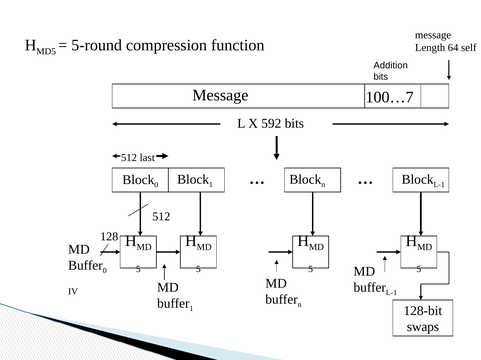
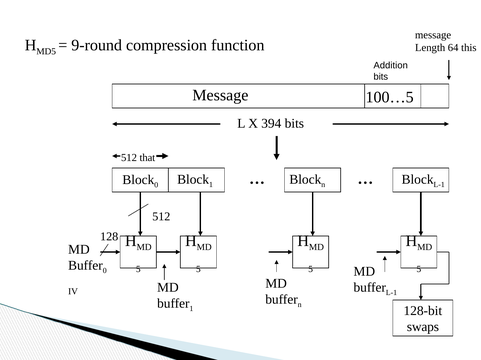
5-round: 5-round -> 9-round
self: self -> this
100…7: 100…7 -> 100…5
592: 592 -> 394
last: last -> that
